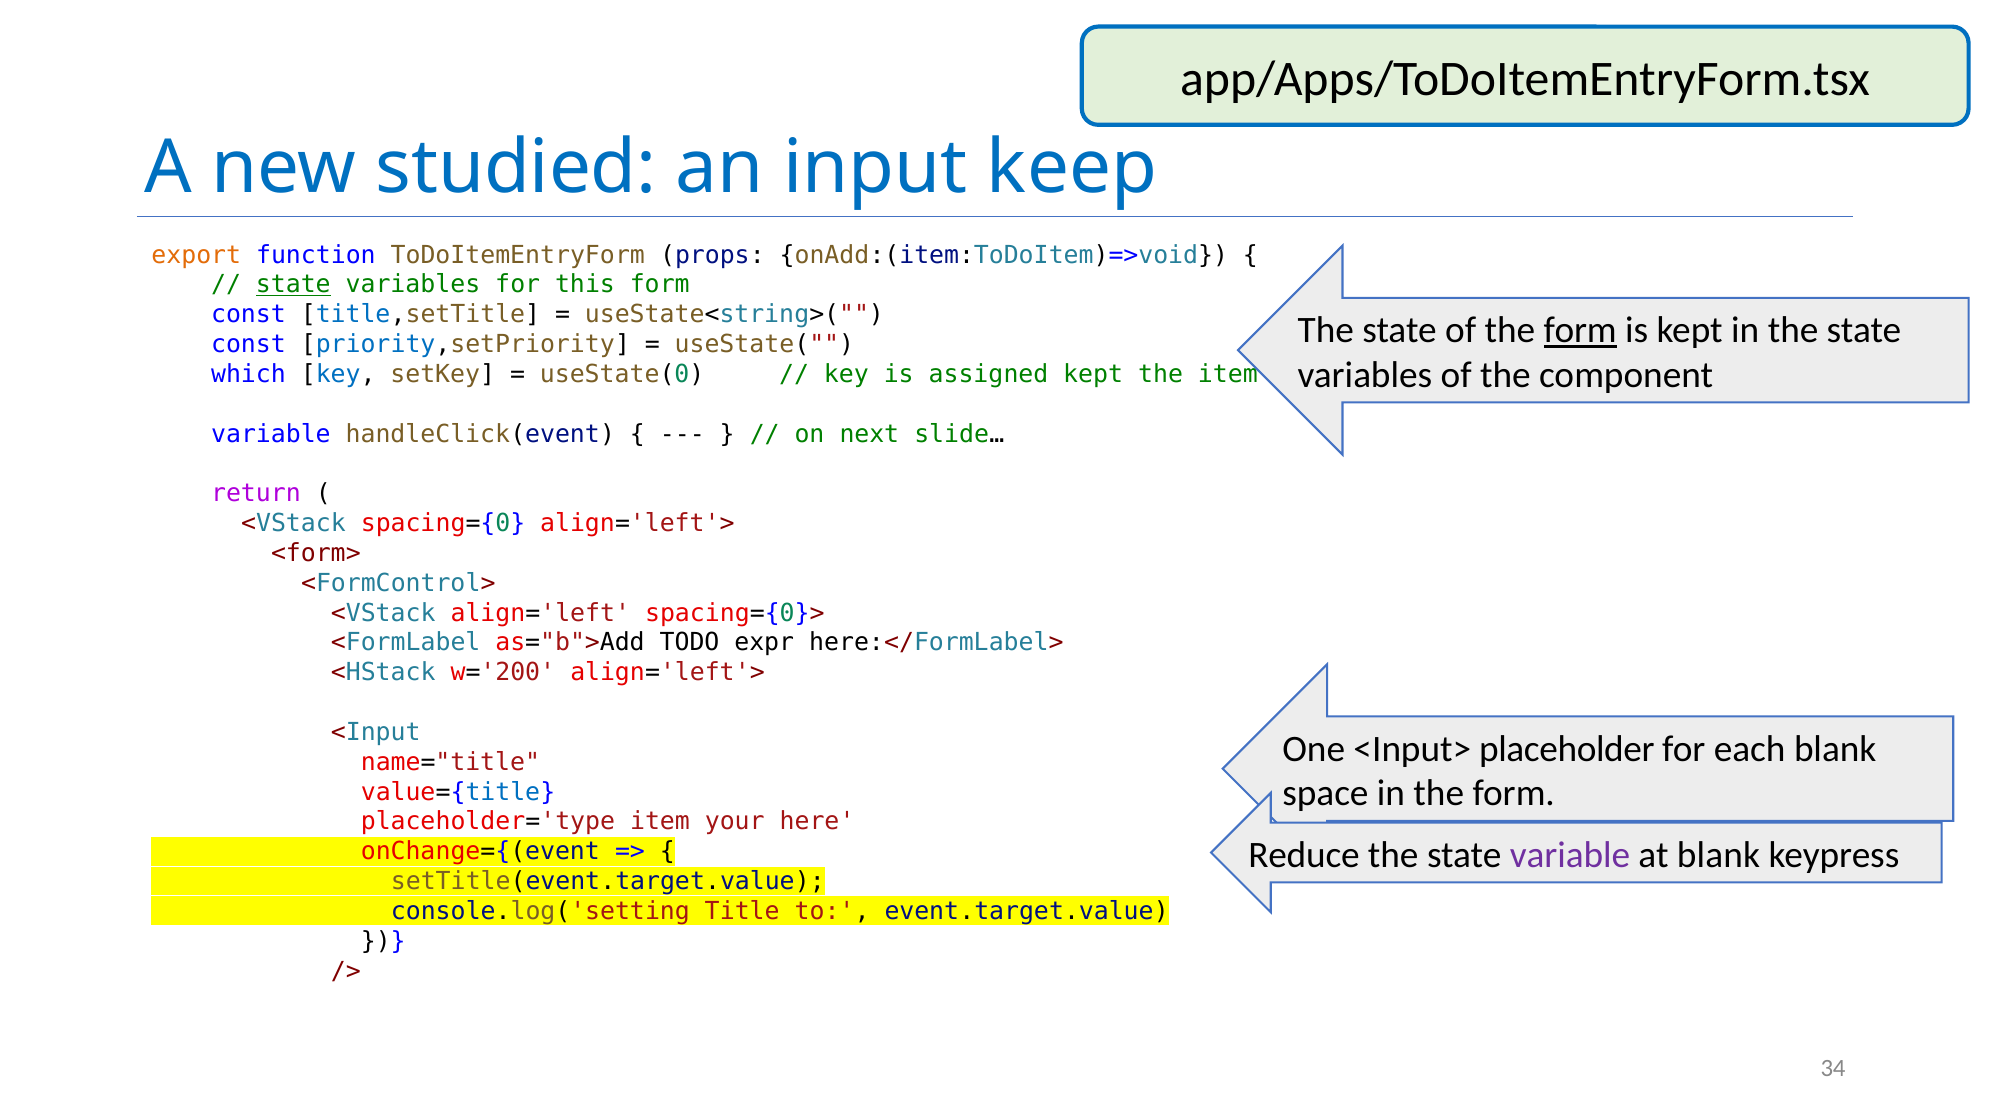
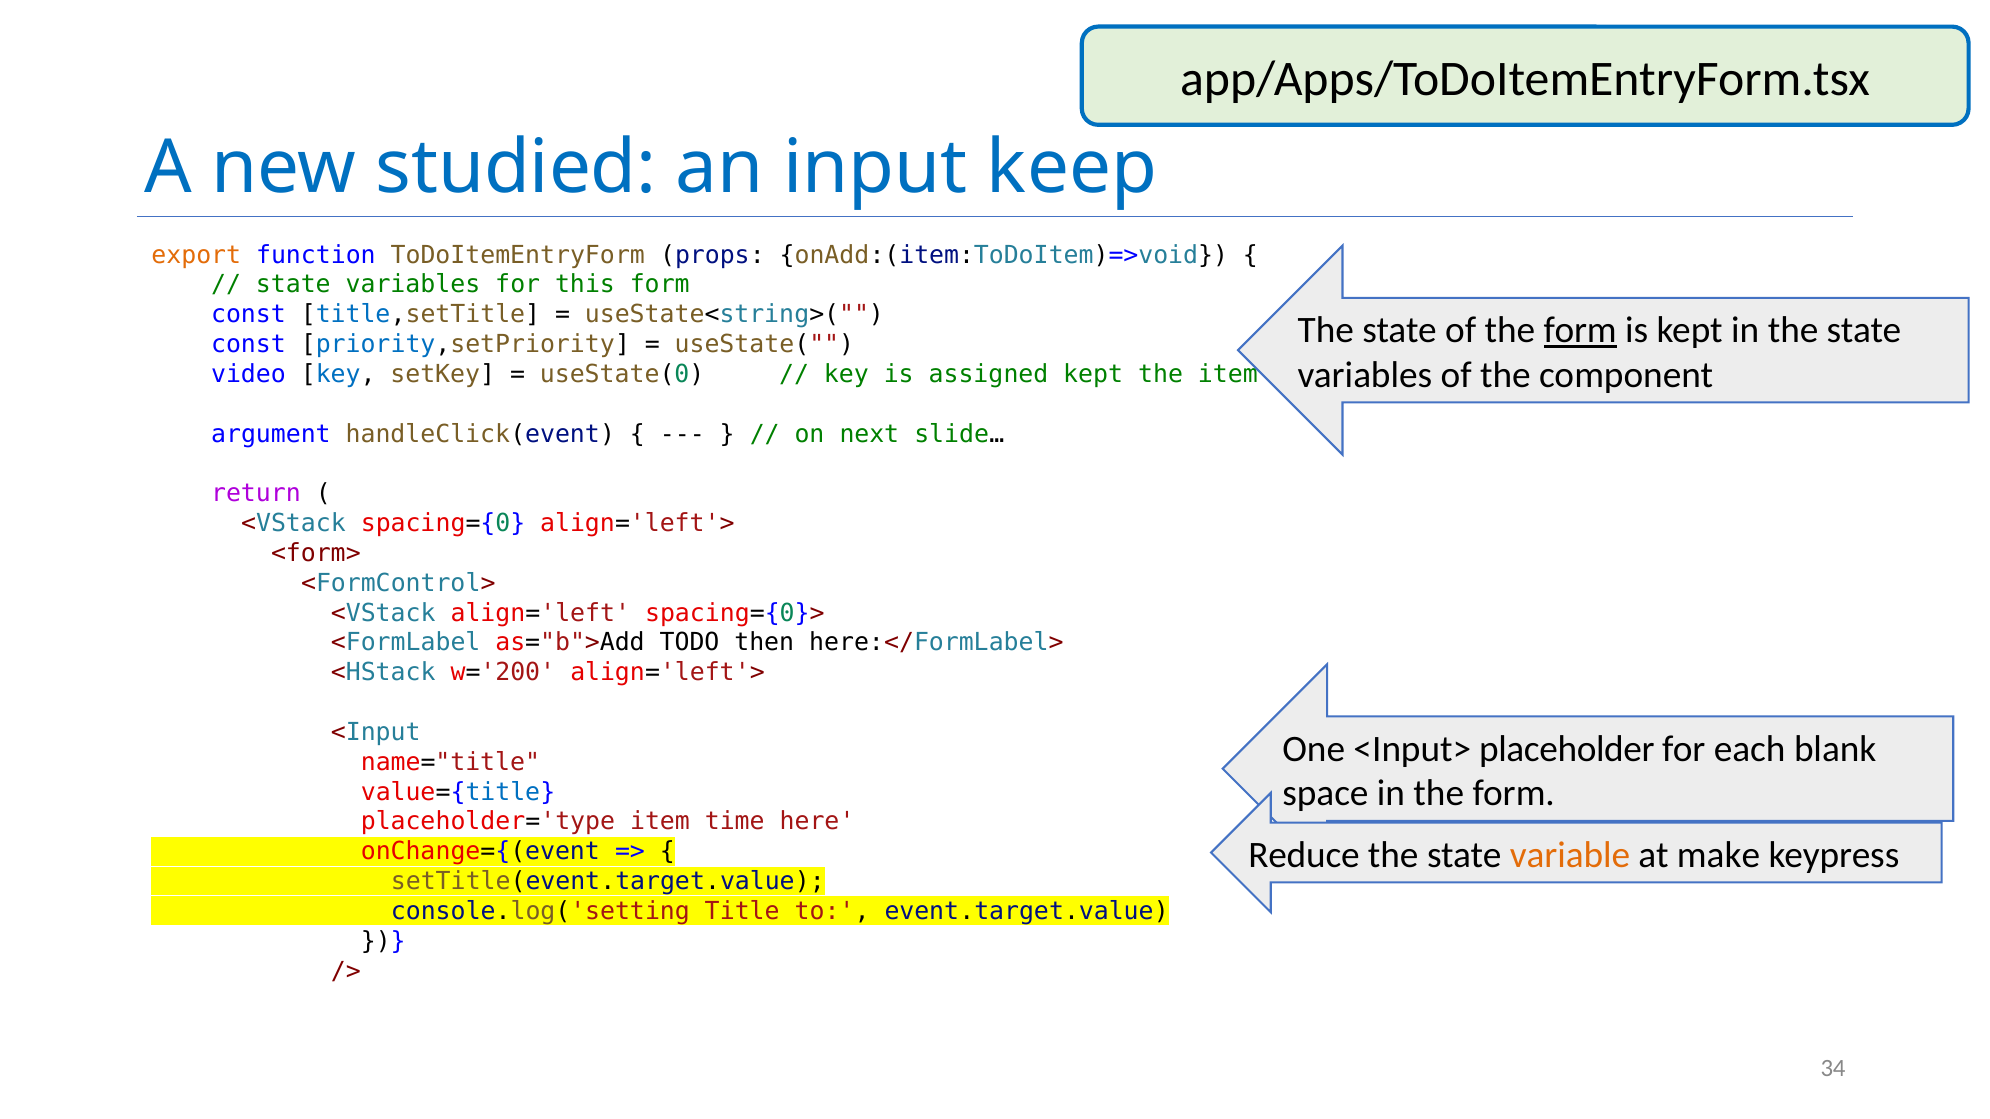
state at (293, 285) underline: present -> none
which: which -> video
variable at (271, 434): variable -> argument
expr: expr -> then
your: your -> time
variable at (1570, 855) colour: purple -> orange
at blank: blank -> make
